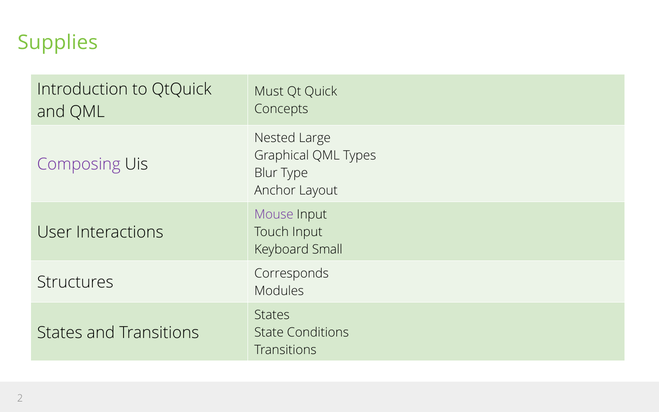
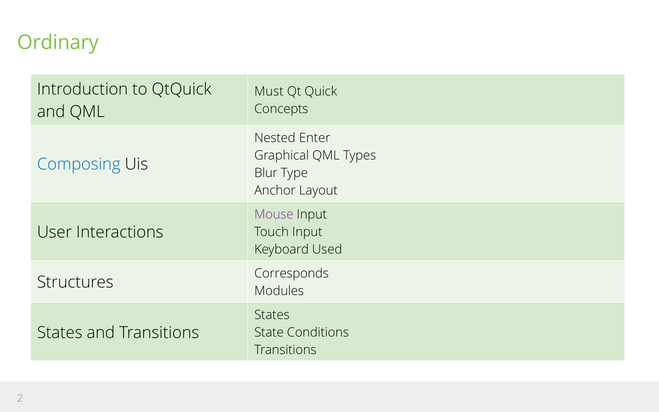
Supplies: Supplies -> Ordinary
Large: Large -> Enter
Composing colour: purple -> blue
Small: Small -> Used
